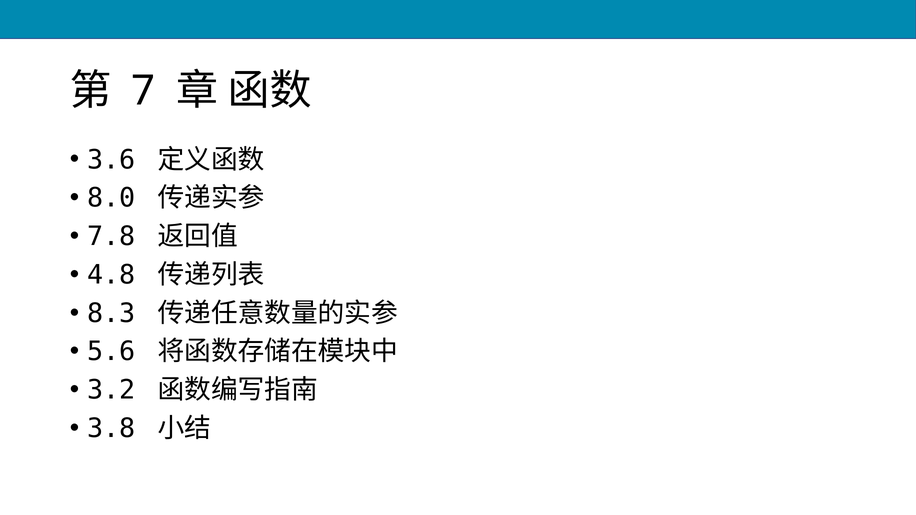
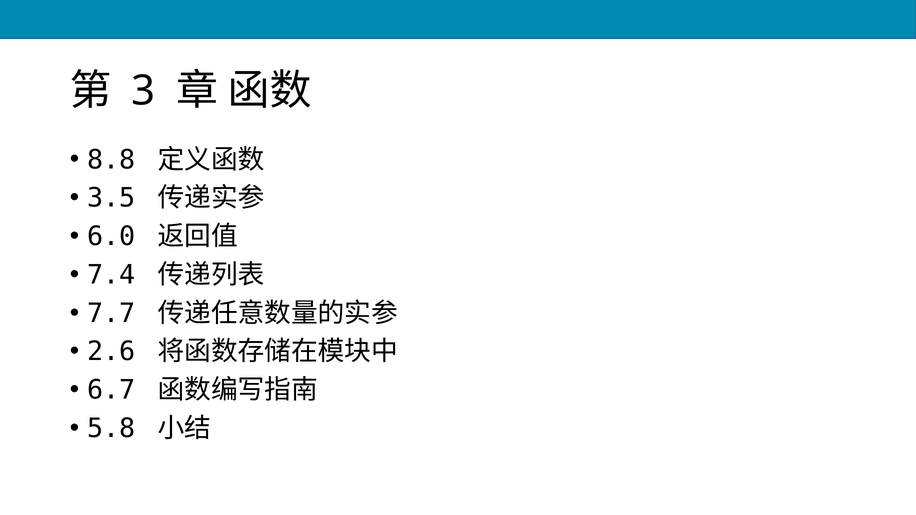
7: 7 -> 3
3.6: 3.6 -> 8.8
8.0: 8.0 -> 3.5
7.8: 7.8 -> 6.0
4.8: 4.8 -> 7.4
8.3: 8.3 -> 7.7
5.6: 5.6 -> 2.6
3.2: 3.2 -> 6.7
3.8: 3.8 -> 5.8
